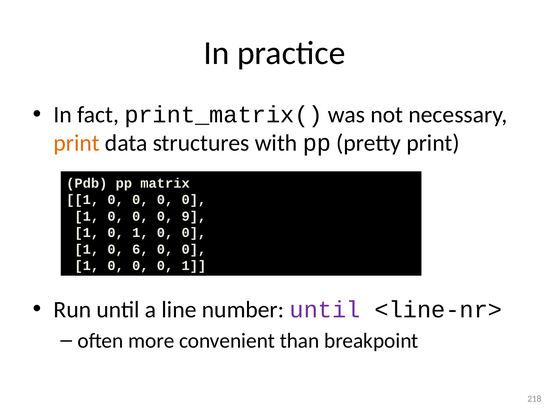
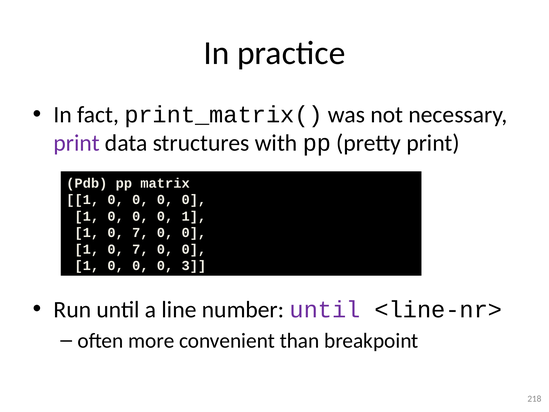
print at (77, 143) colour: orange -> purple
9 at (194, 216): 9 -> 1
1 at (140, 233): 1 -> 7
6 at (140, 249): 6 -> 7
1 at (194, 266): 1 -> 3
